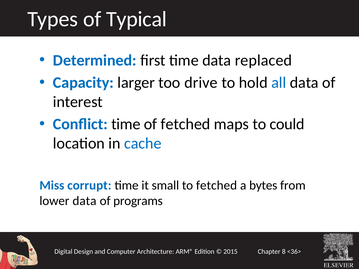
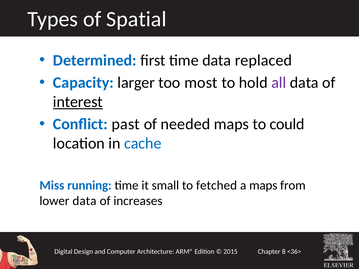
Typical: Typical -> Spatial
drive: drive -> most
all colour: blue -> purple
interest underline: none -> present
Conflict time: time -> past
of fetched: fetched -> needed
corrupt: corrupt -> running
a bytes: bytes -> maps
programs: programs -> increases
